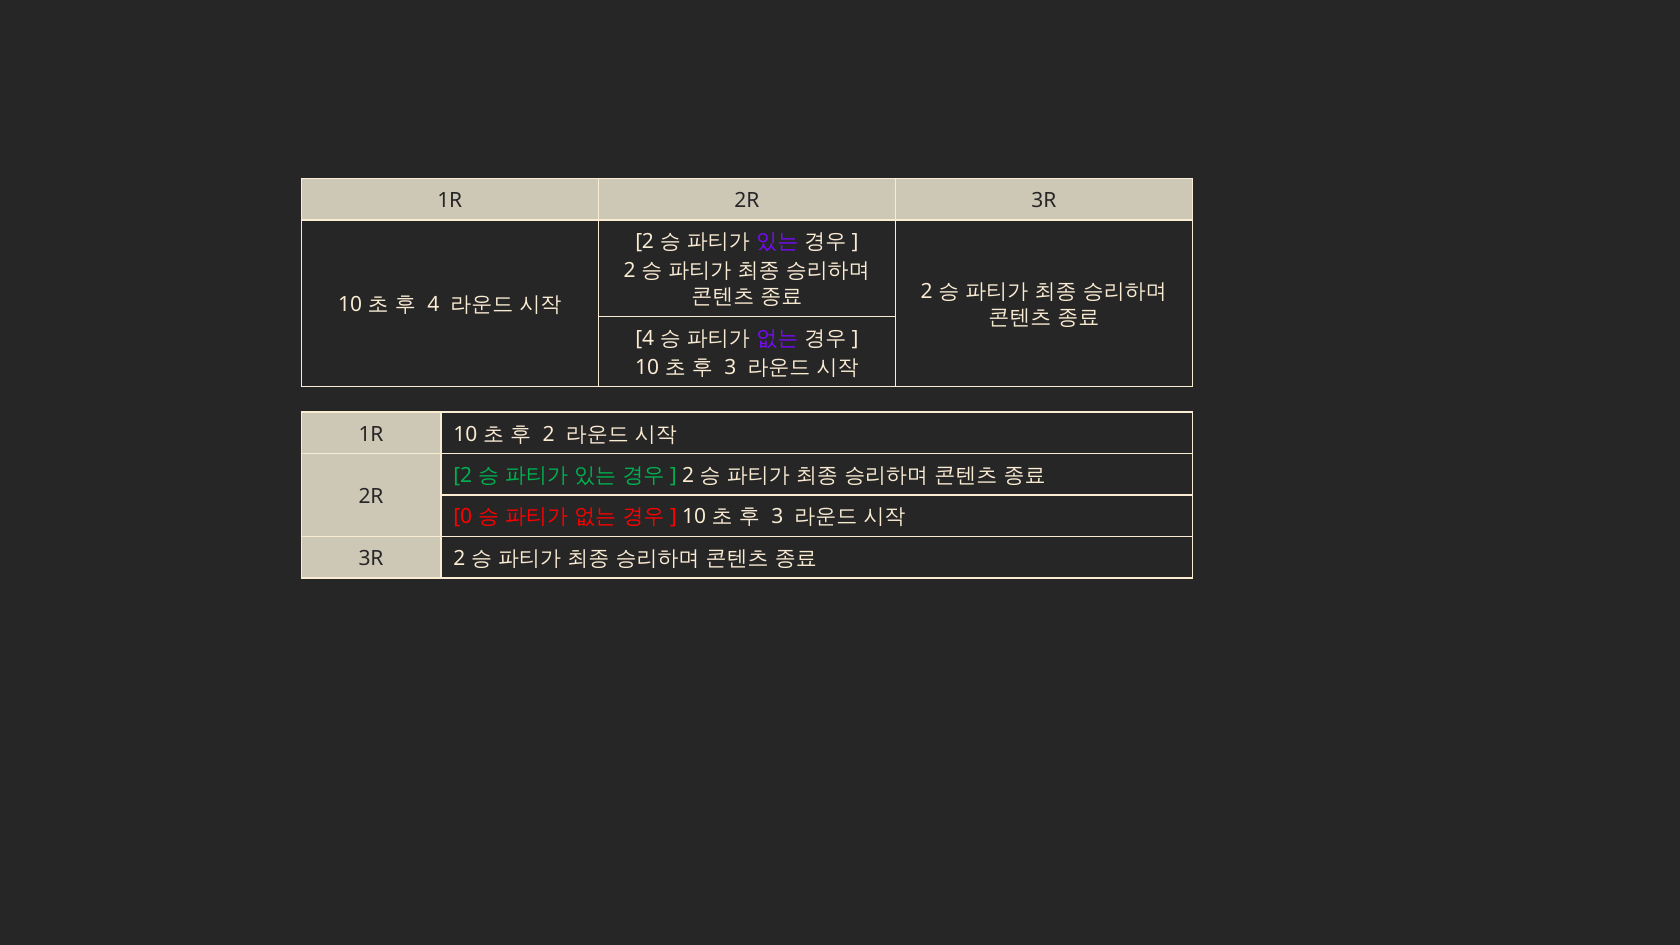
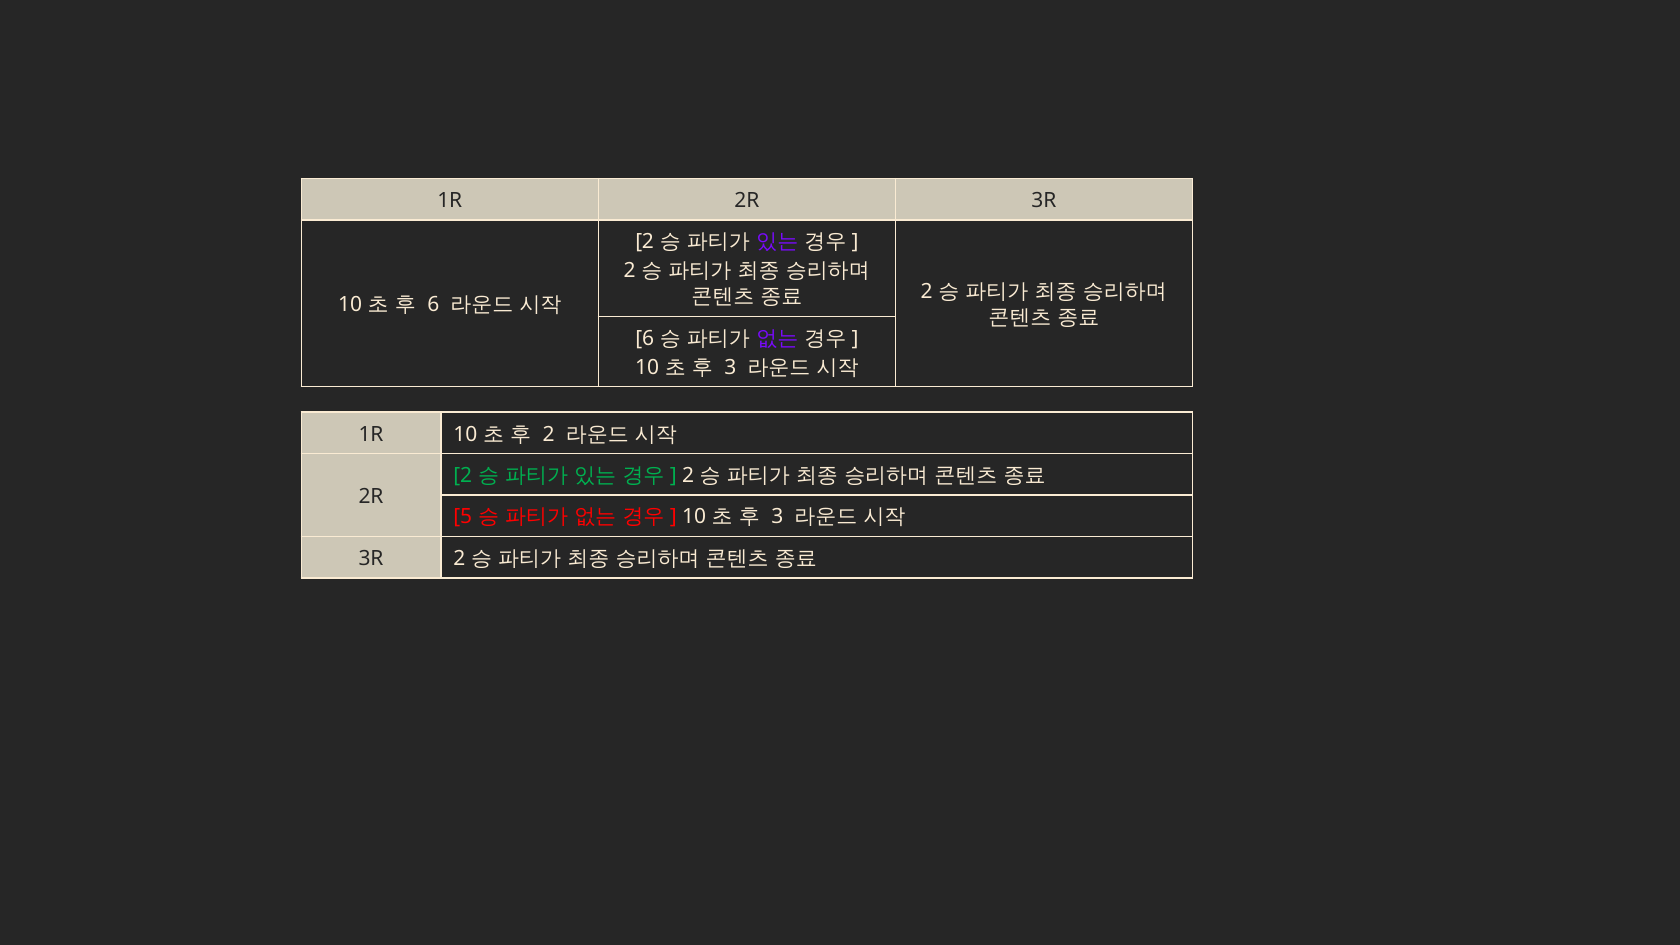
4 at (433, 304): 4 -> 6
4 at (645, 338): 4 -> 6
0: 0 -> 5
